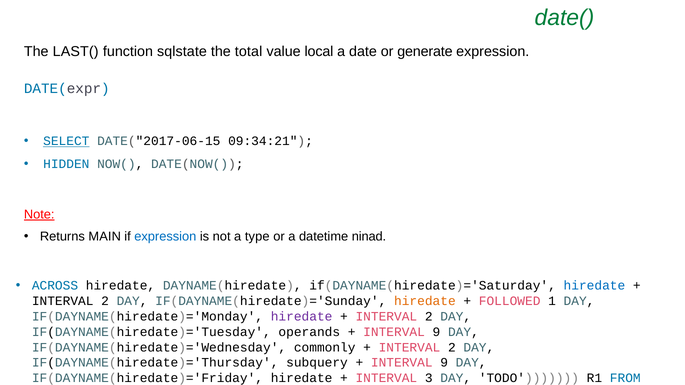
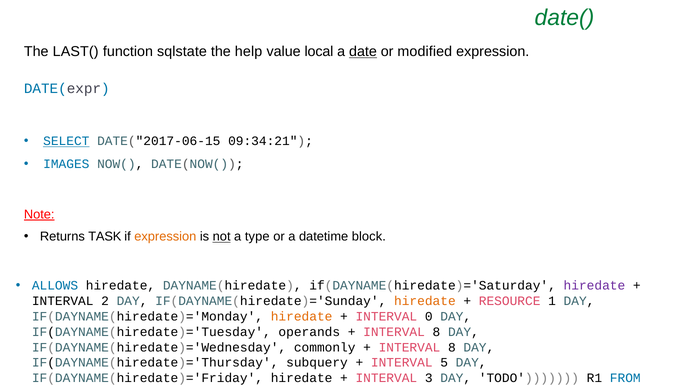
total: total -> help
date underline: none -> present
generate: generate -> modified
HIDDEN: HIDDEN -> IMAGES
MAIN: MAIN -> TASK
expression at (165, 237) colour: blue -> orange
not underline: none -> present
ninad: ninad -> block
ACROSS: ACROSS -> ALLOWS
hiredate at (594, 286) colour: blue -> purple
FOLLOWED: FOLLOWED -> RESOURCE
hiredate at (302, 317) colour: purple -> orange
2 at (429, 317): 2 -> 0
9 at (436, 332): 9 -> 8
2 at (452, 348): 2 -> 8
9 at (444, 363): 9 -> 5
